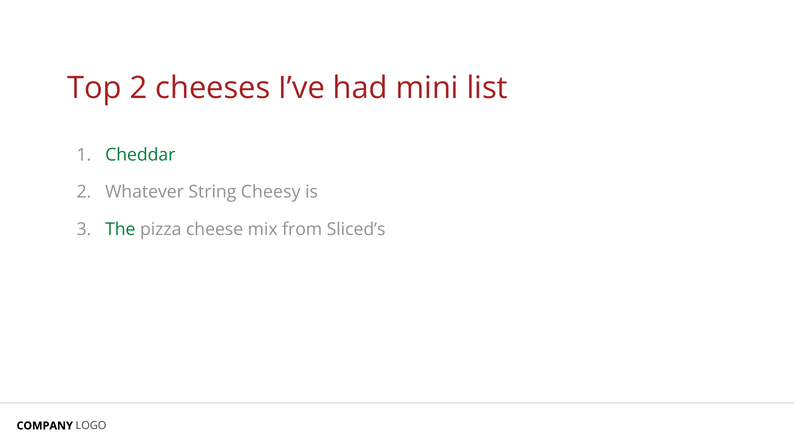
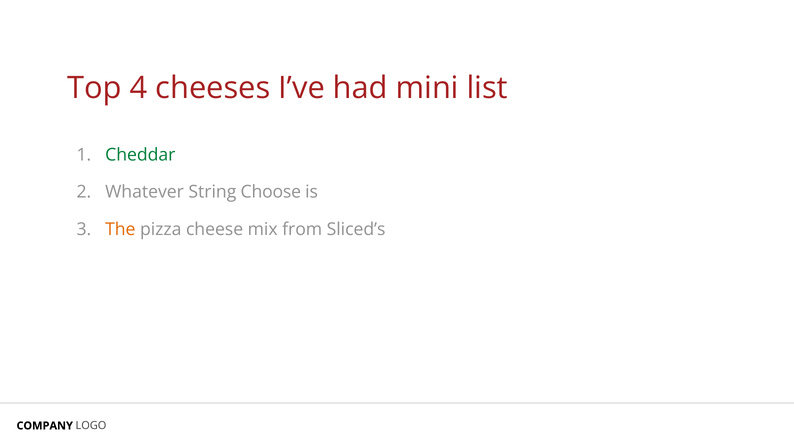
Top 2: 2 -> 4
Cheesy: Cheesy -> Choose
The colour: green -> orange
